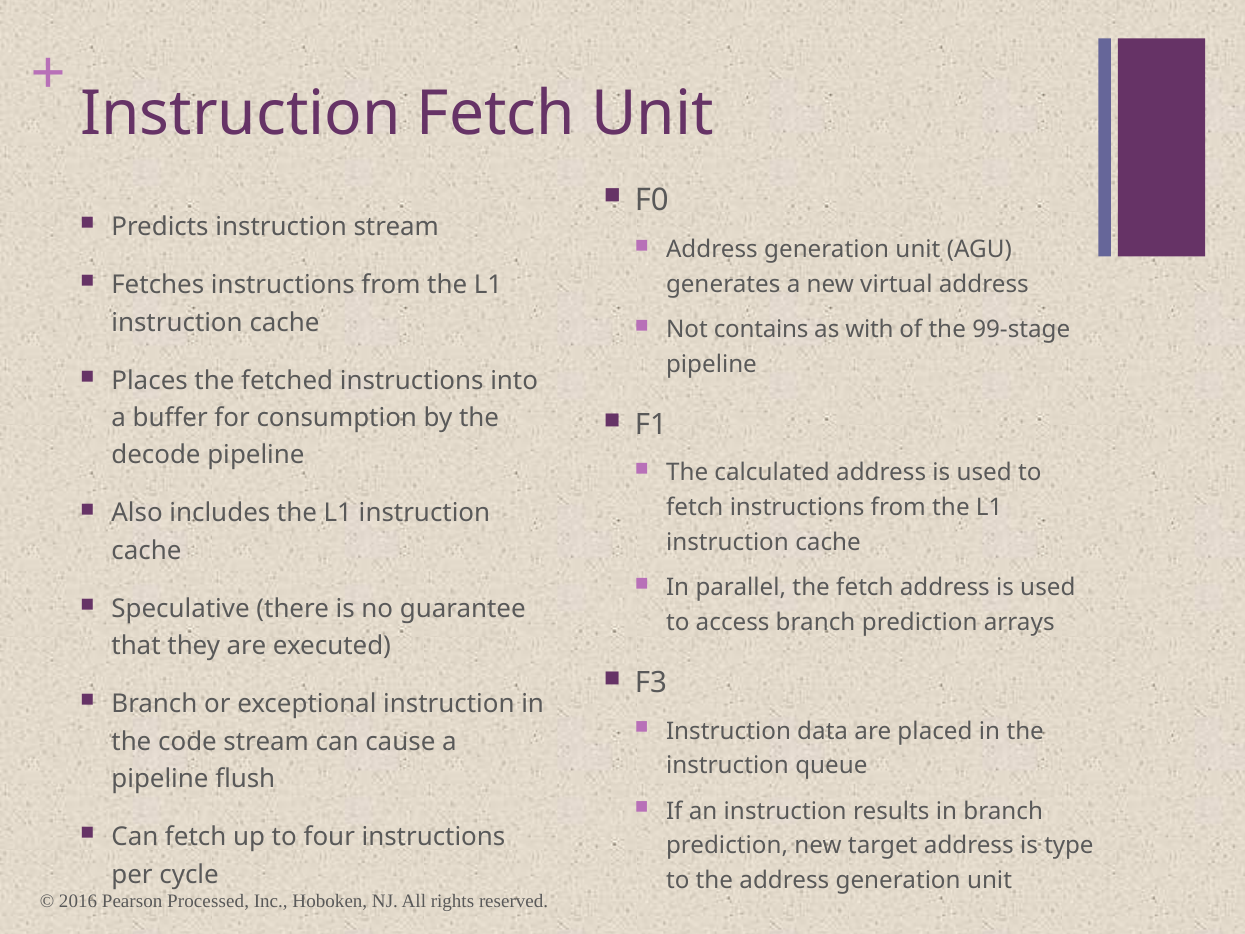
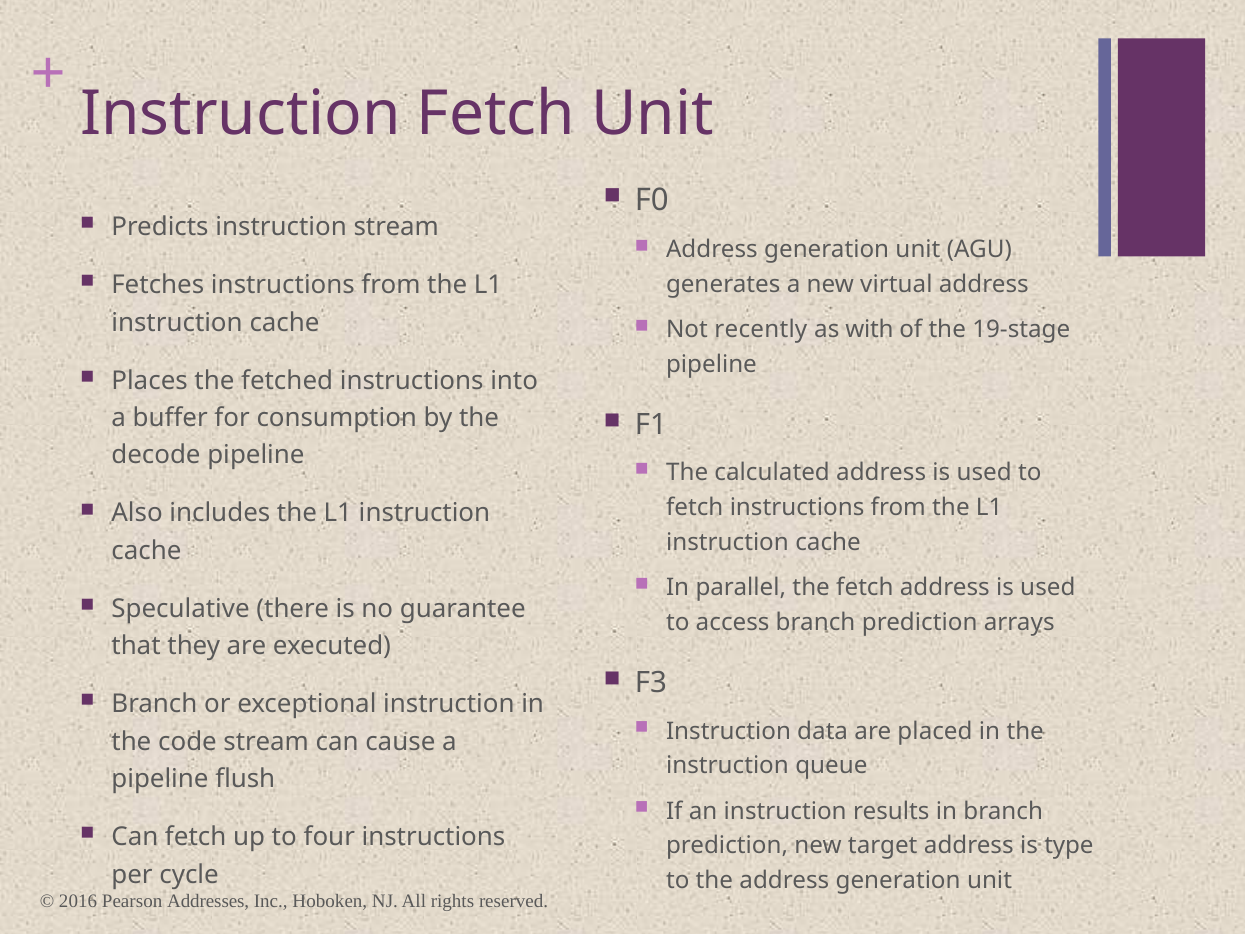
contains: contains -> recently
99-stage: 99-stage -> 19-stage
Processed: Processed -> Addresses
